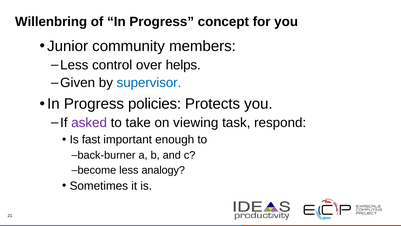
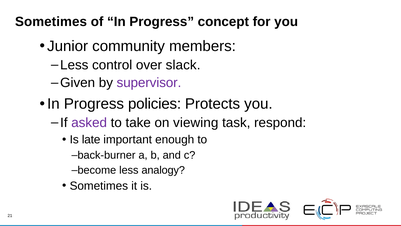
Willenbring at (51, 22): Willenbring -> Sometimes
helps: helps -> slack
supervisor colour: blue -> purple
fast: fast -> late
